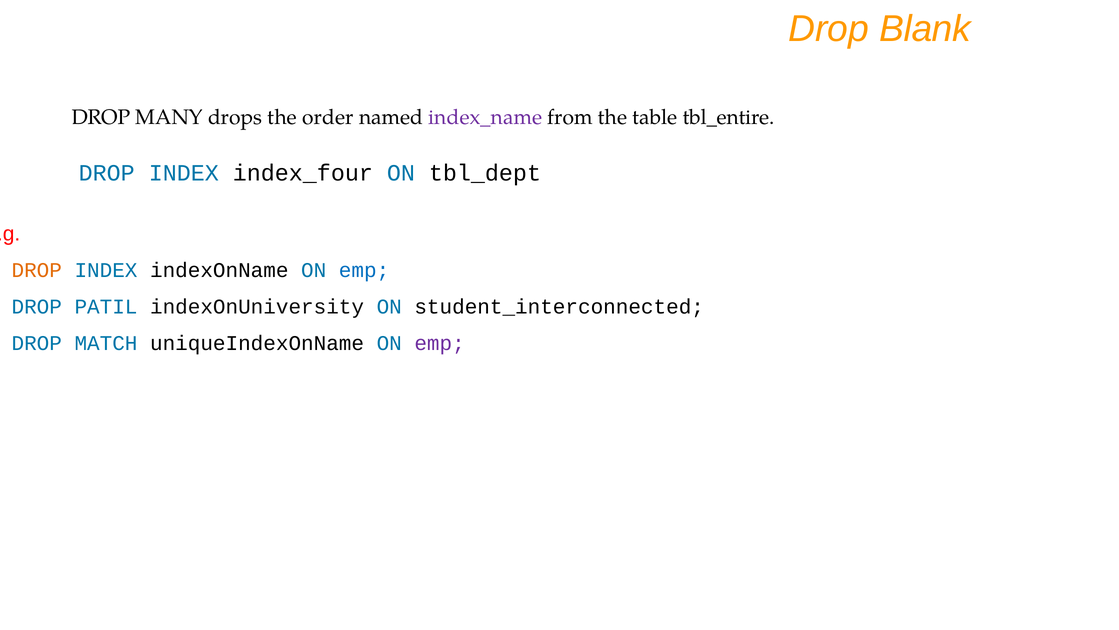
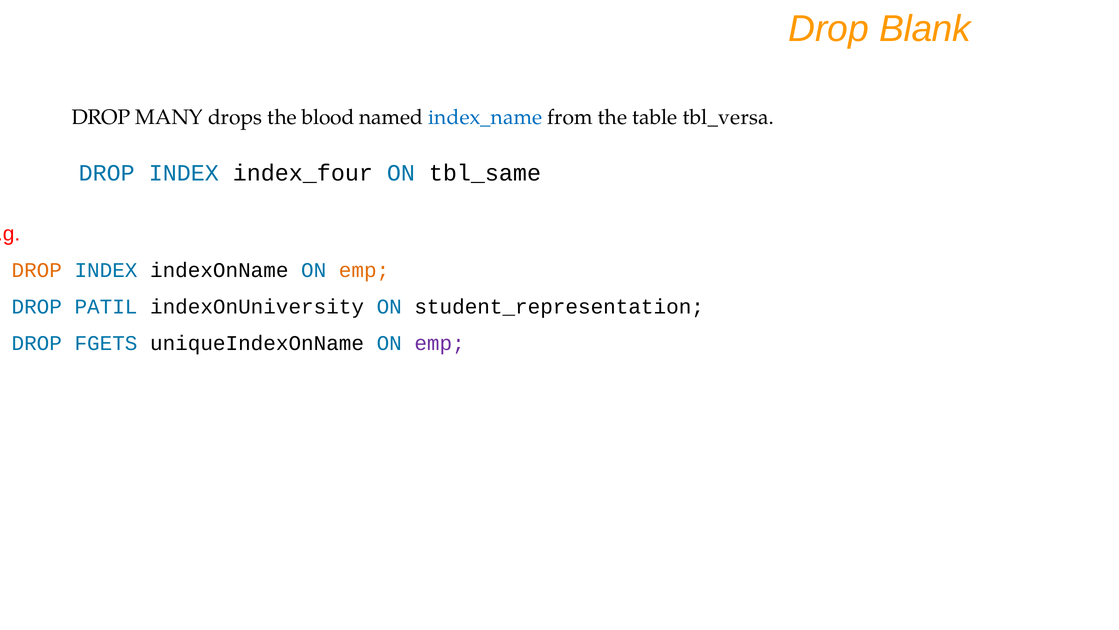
order: order -> blood
index_name colour: purple -> blue
tbl_entire: tbl_entire -> tbl_versa
tbl_dept: tbl_dept -> tbl_same
emp at (364, 270) colour: blue -> orange
student_interconnected: student_interconnected -> student_representation
MATCH: MATCH -> FGETS
